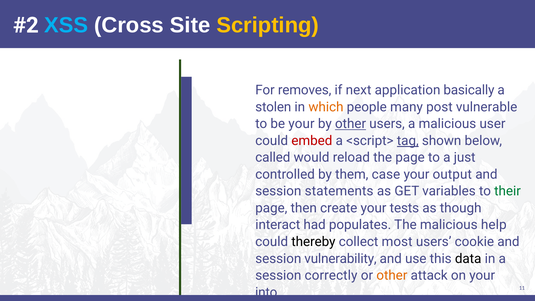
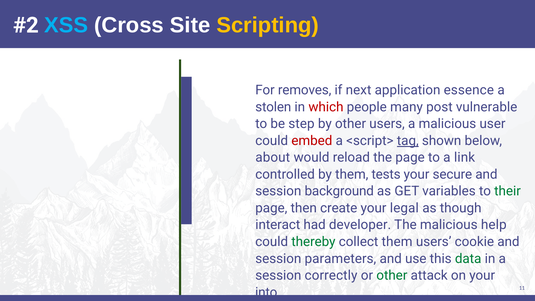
basically: basically -> essence
which colour: orange -> red
be your: your -> step
other at (351, 124) underline: present -> none
called: called -> about
just: just -> link
case: case -> tests
output: output -> secure
statements: statements -> background
tests: tests -> legal
populates: populates -> developer
thereby colour: black -> green
collect most: most -> them
vulnerability: vulnerability -> parameters
data colour: black -> green
other at (392, 275) colour: orange -> green
